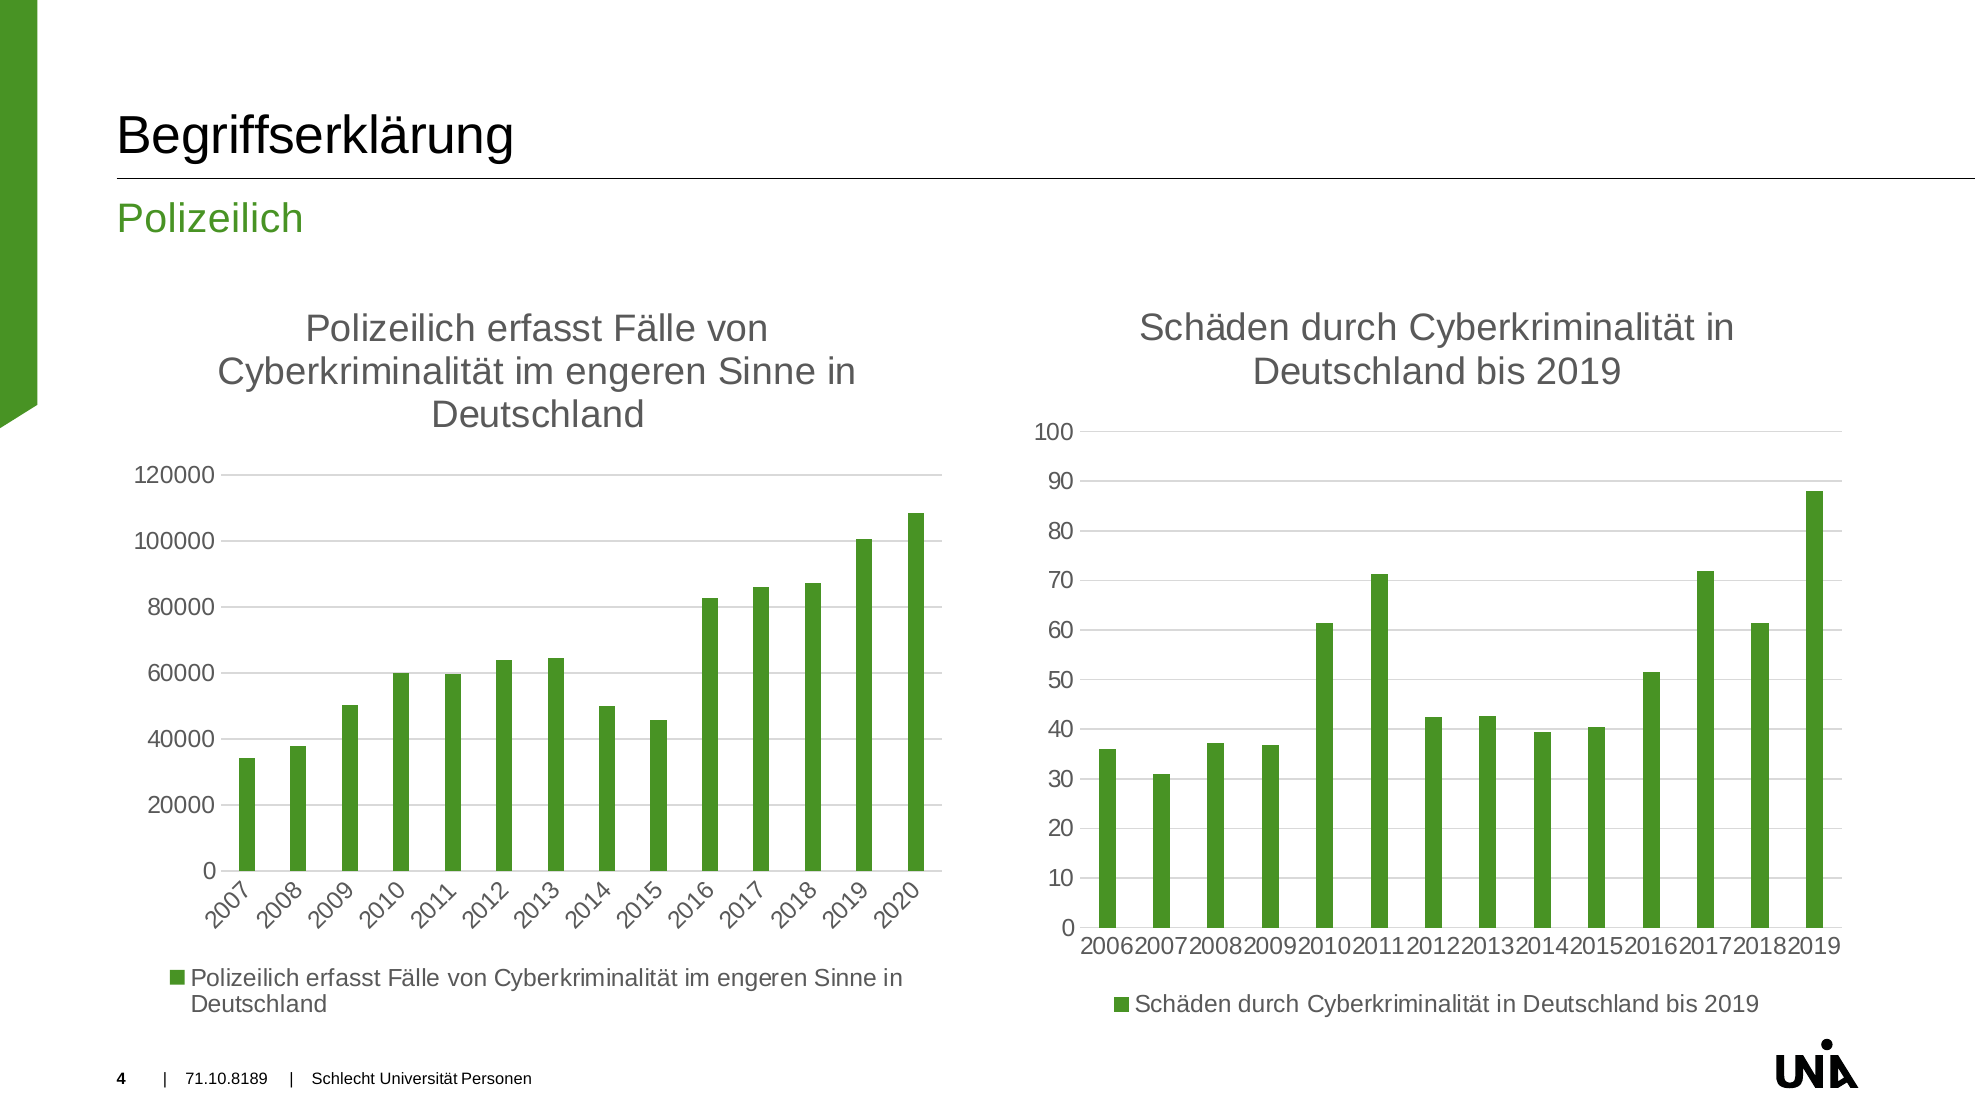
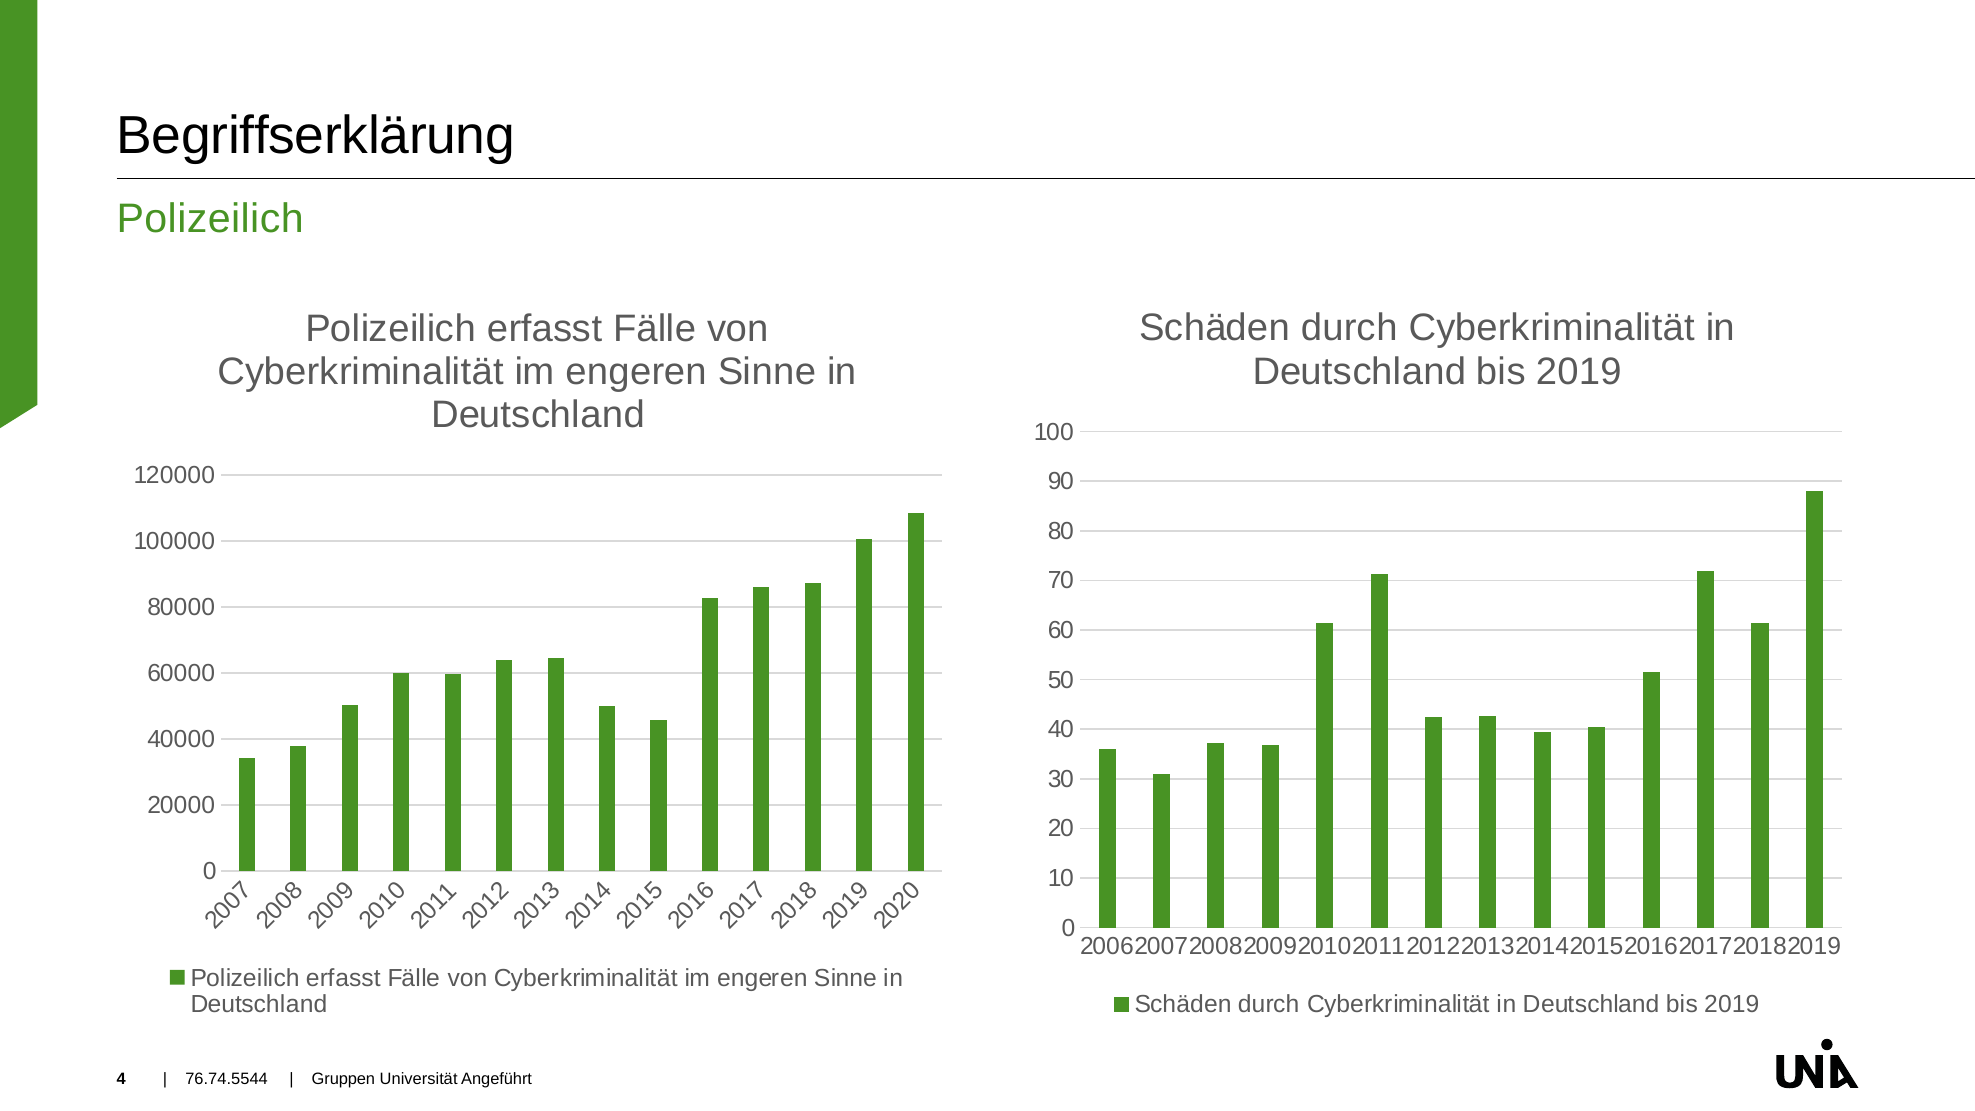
71.10.8189: 71.10.8189 -> 76.74.5544
Schlecht: Schlecht -> Gruppen
Personen: Personen -> Angeführt
